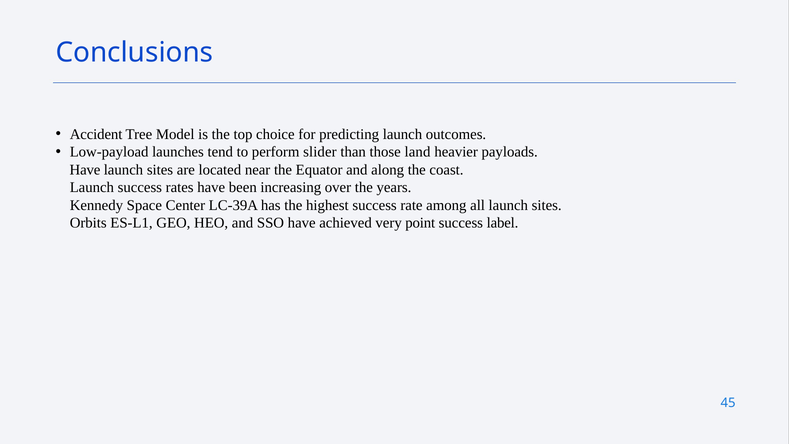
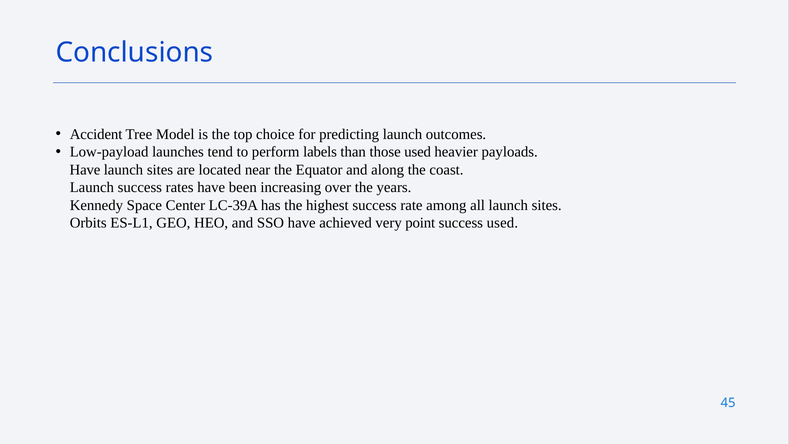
slider: slider -> labels
those land: land -> used
success label: label -> used
